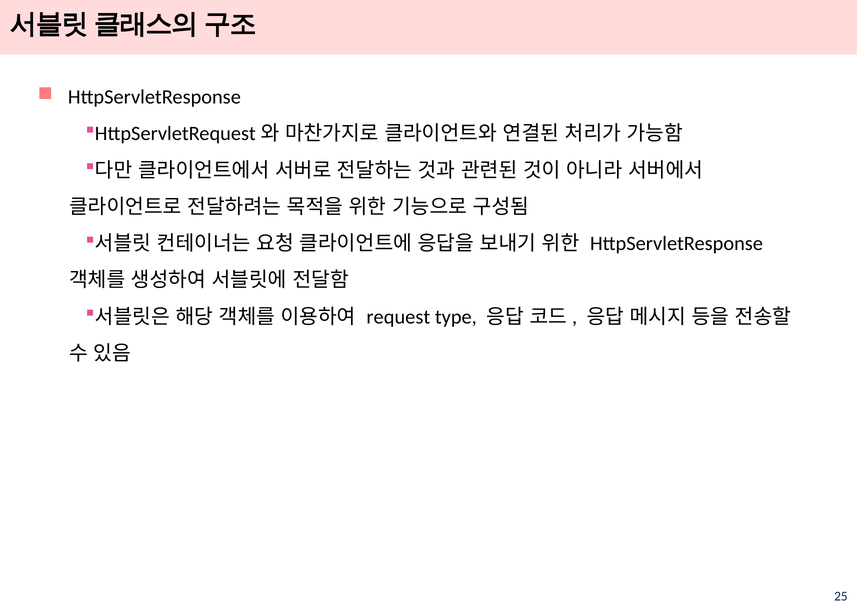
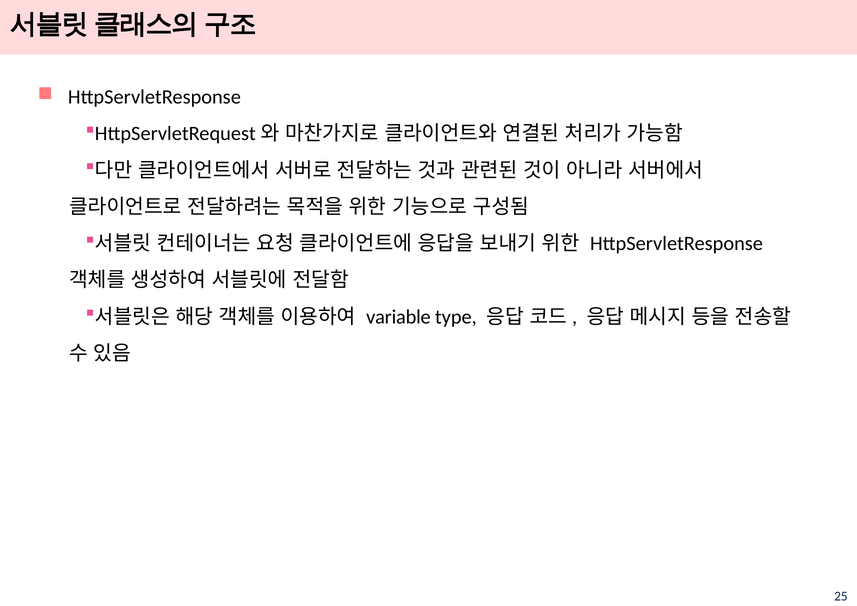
request: request -> variable
